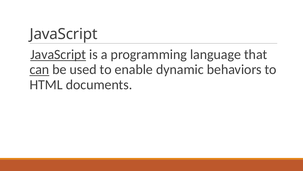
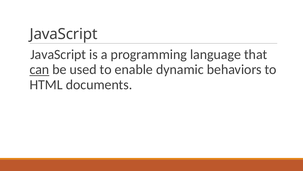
JavaScript at (58, 54) underline: present -> none
